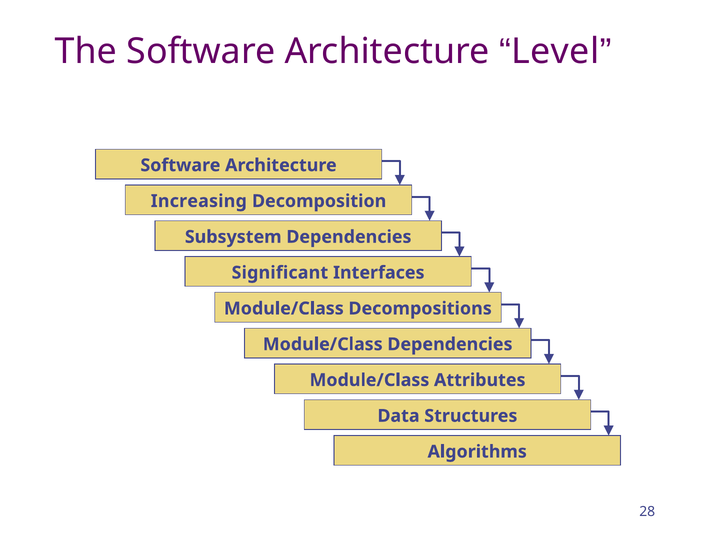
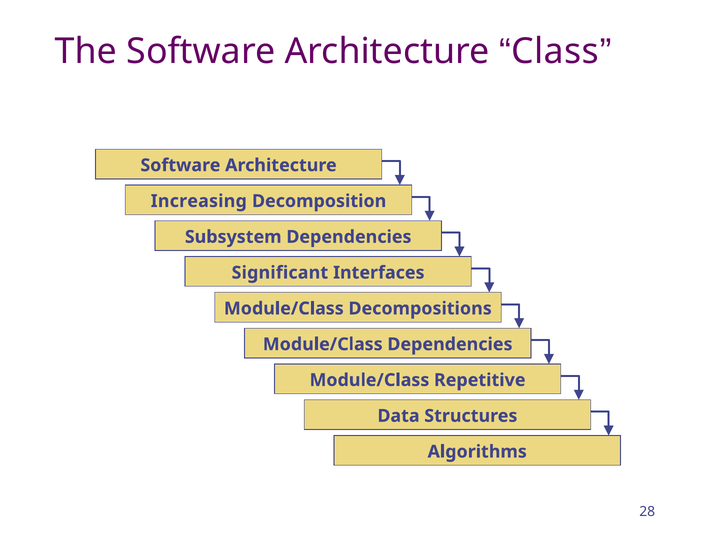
Level: Level -> Class
Attributes: Attributes -> Repetitive
